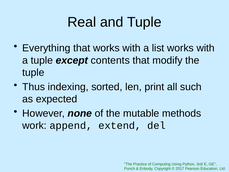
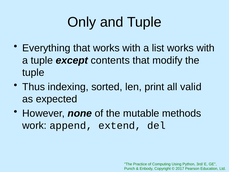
Real: Real -> Only
such: such -> valid
